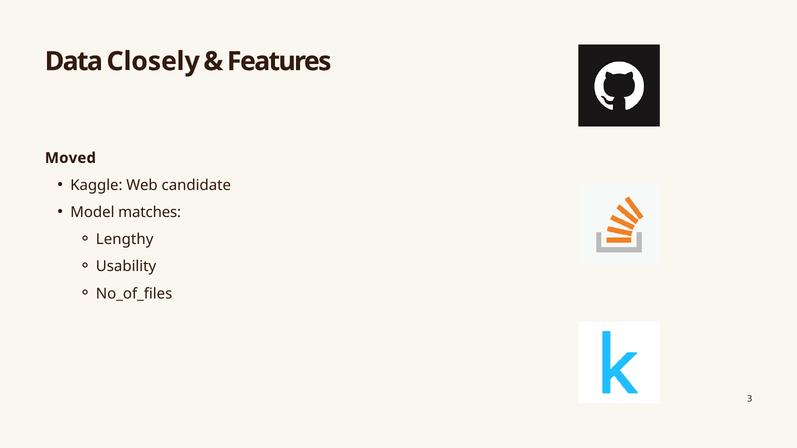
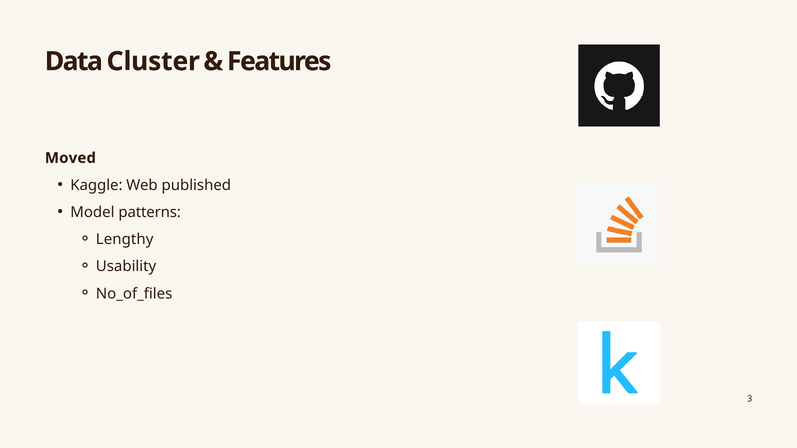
Closely: Closely -> Cluster
candidate: candidate -> published
matches: matches -> patterns
